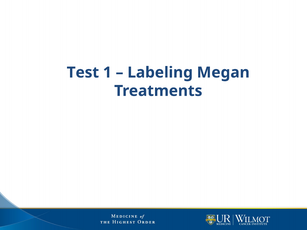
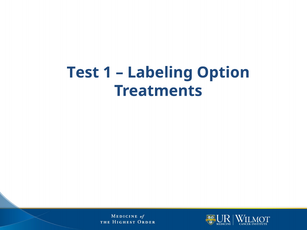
Megan: Megan -> Option
